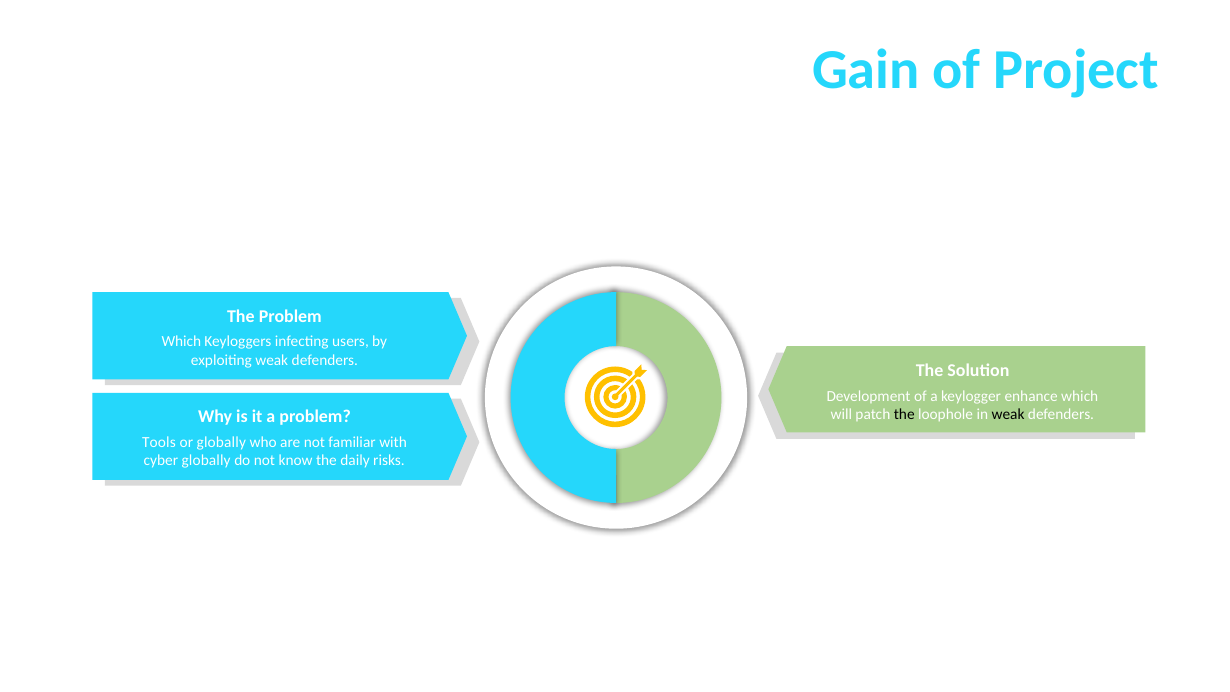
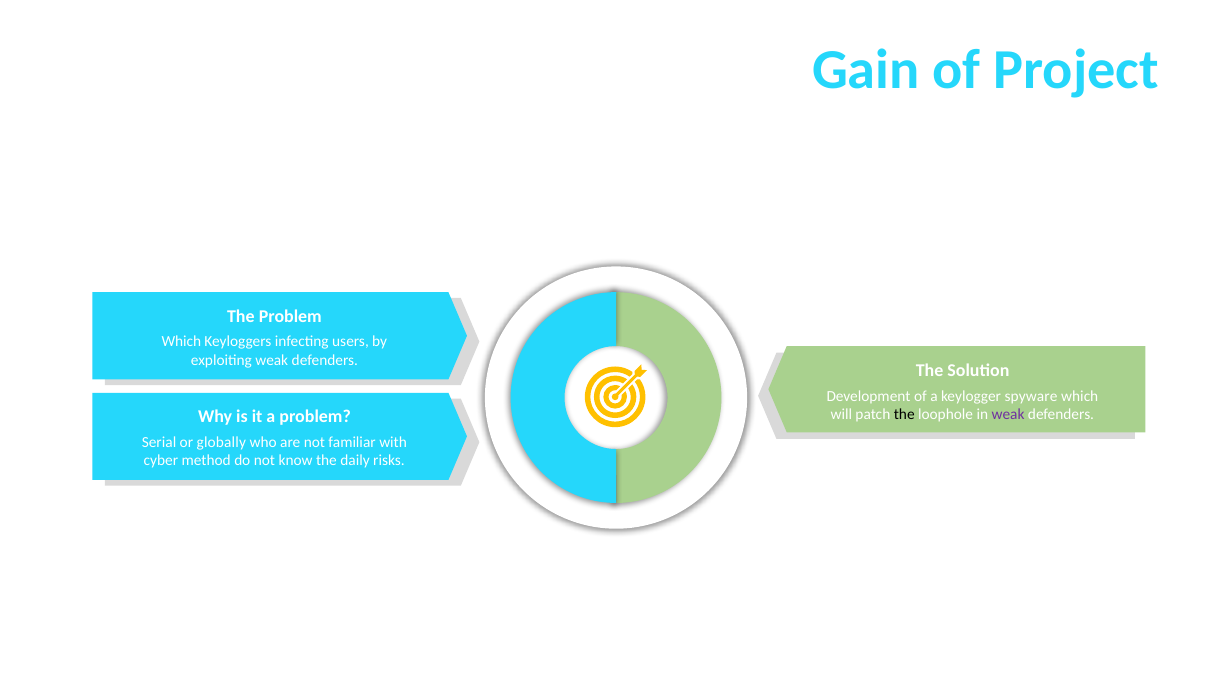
enhance: enhance -> spyware
weak at (1008, 414) colour: black -> purple
Tools: Tools -> Serial
cyber globally: globally -> method
